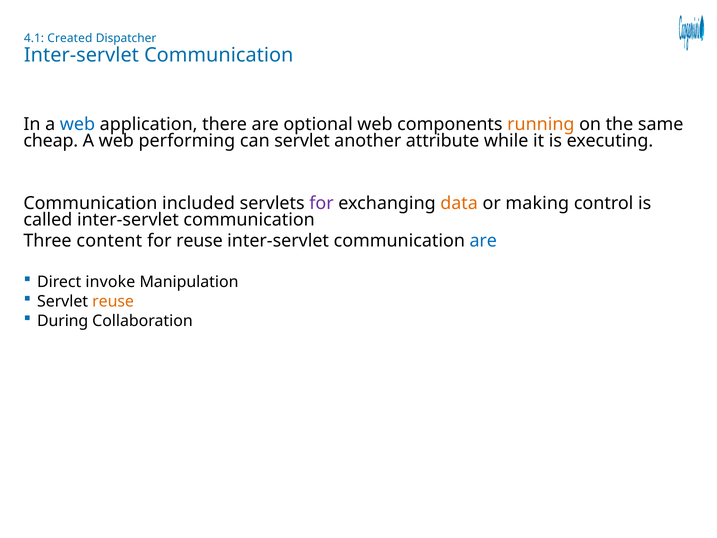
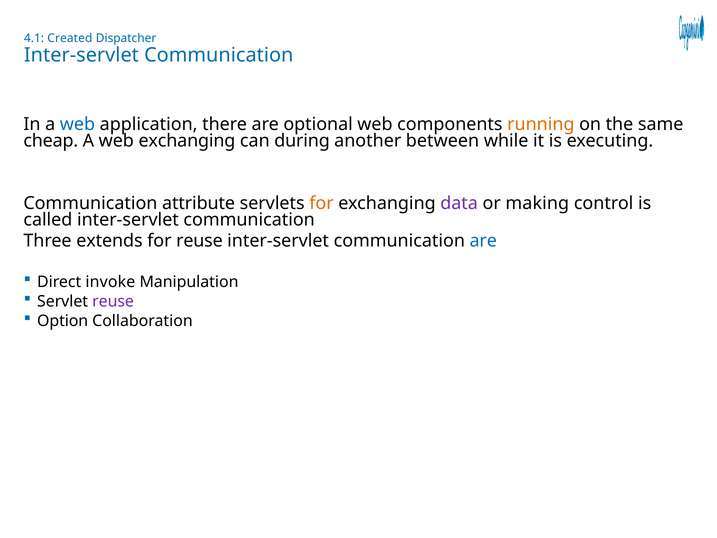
web performing: performing -> exchanging
can servlet: servlet -> during
attribute: attribute -> between
included: included -> attribute
for at (321, 203) colour: purple -> orange
data colour: orange -> purple
content: content -> extends
reuse at (113, 301) colour: orange -> purple
During: During -> Option
